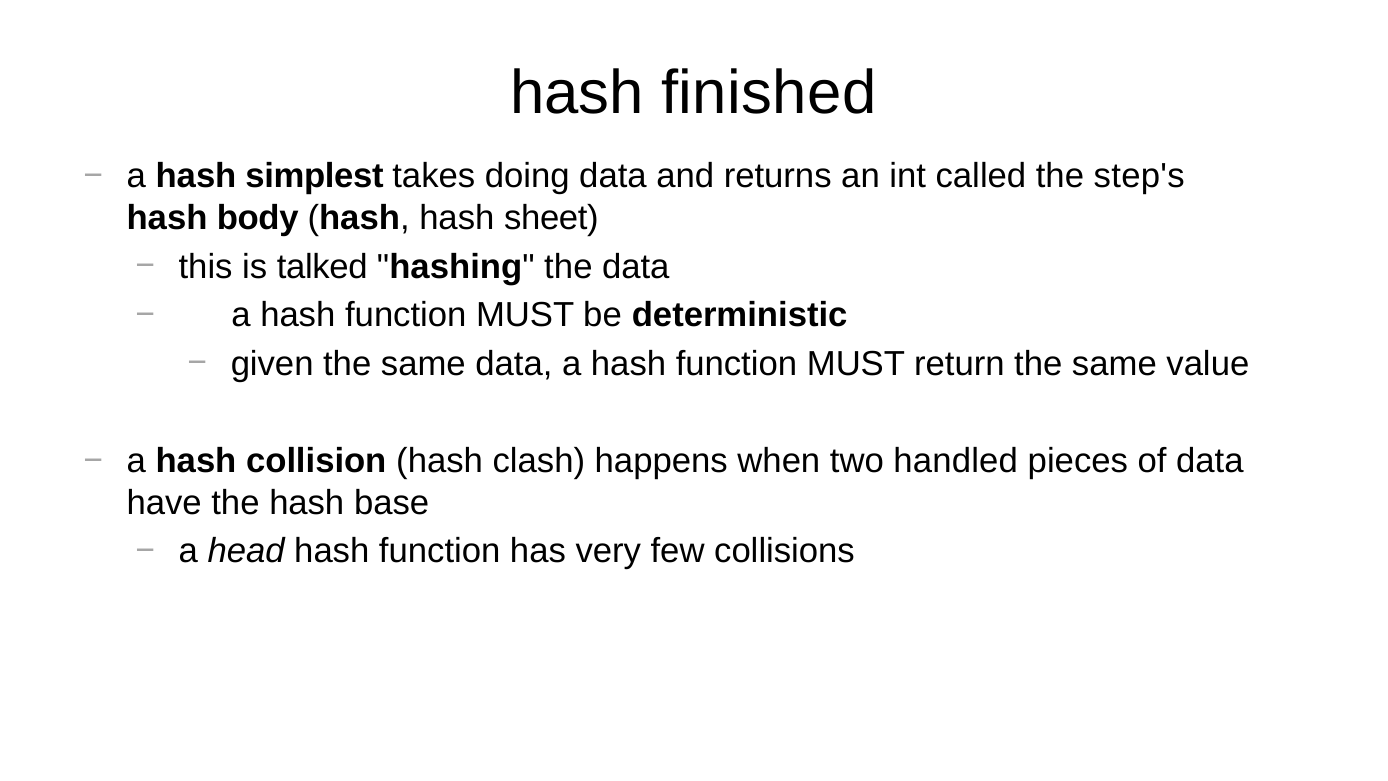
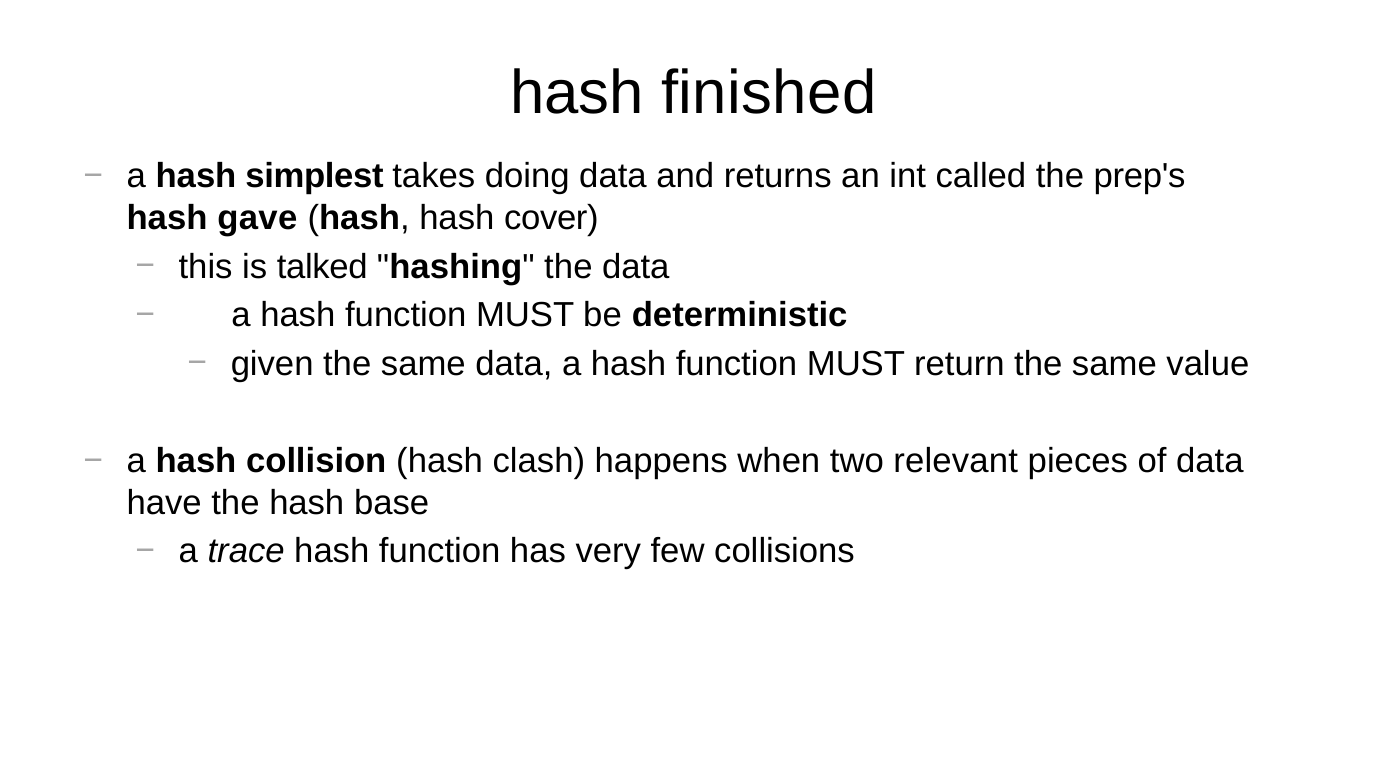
step's: step's -> prep's
body: body -> gave
sheet: sheet -> cover
handled: handled -> relevant
head: head -> trace
